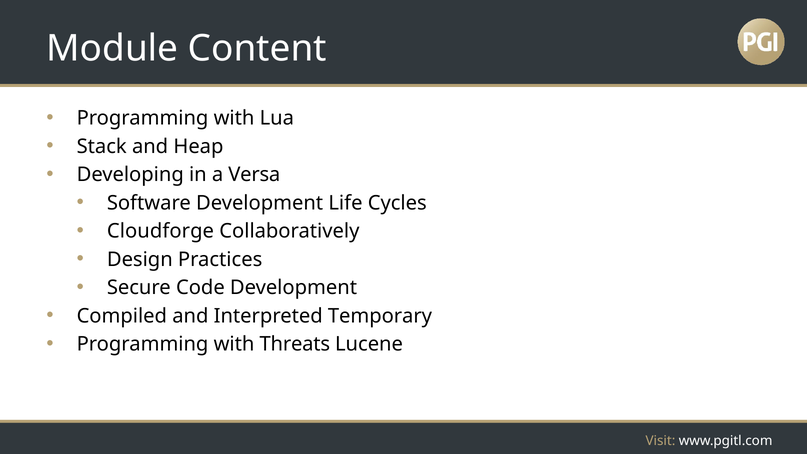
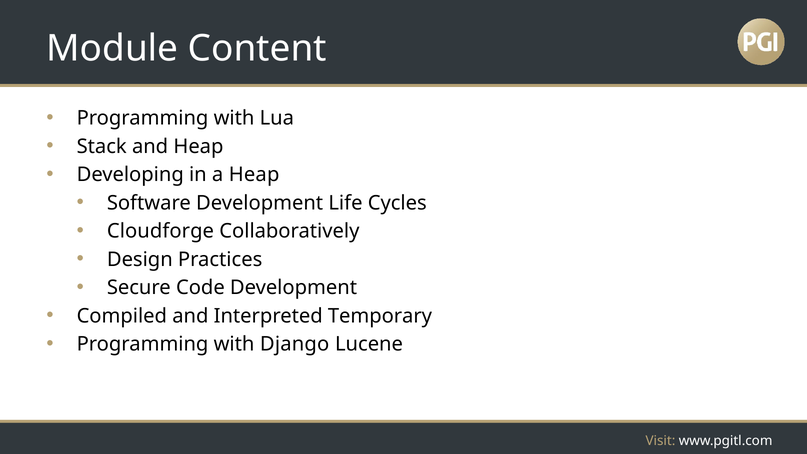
a Versa: Versa -> Heap
Threats: Threats -> Django
